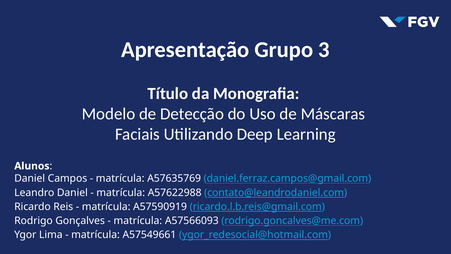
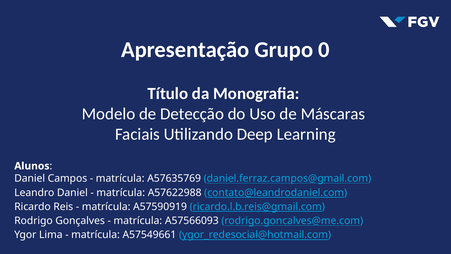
3: 3 -> 0
